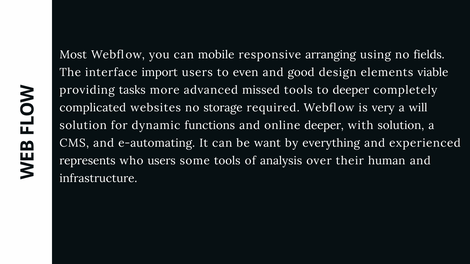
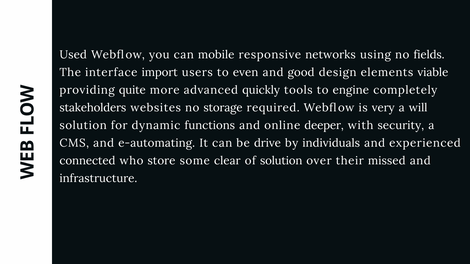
Most: Most -> Used
arranging: arranging -> networks
tasks: tasks -> quite
missed: missed -> quickly
to deeper: deeper -> engine
complicated: complicated -> stakeholders
with solution: solution -> security
want: want -> drive
everything: everything -> individuals
represents: represents -> connected
who users: users -> store
some tools: tools -> clear
of analysis: analysis -> solution
human: human -> missed
